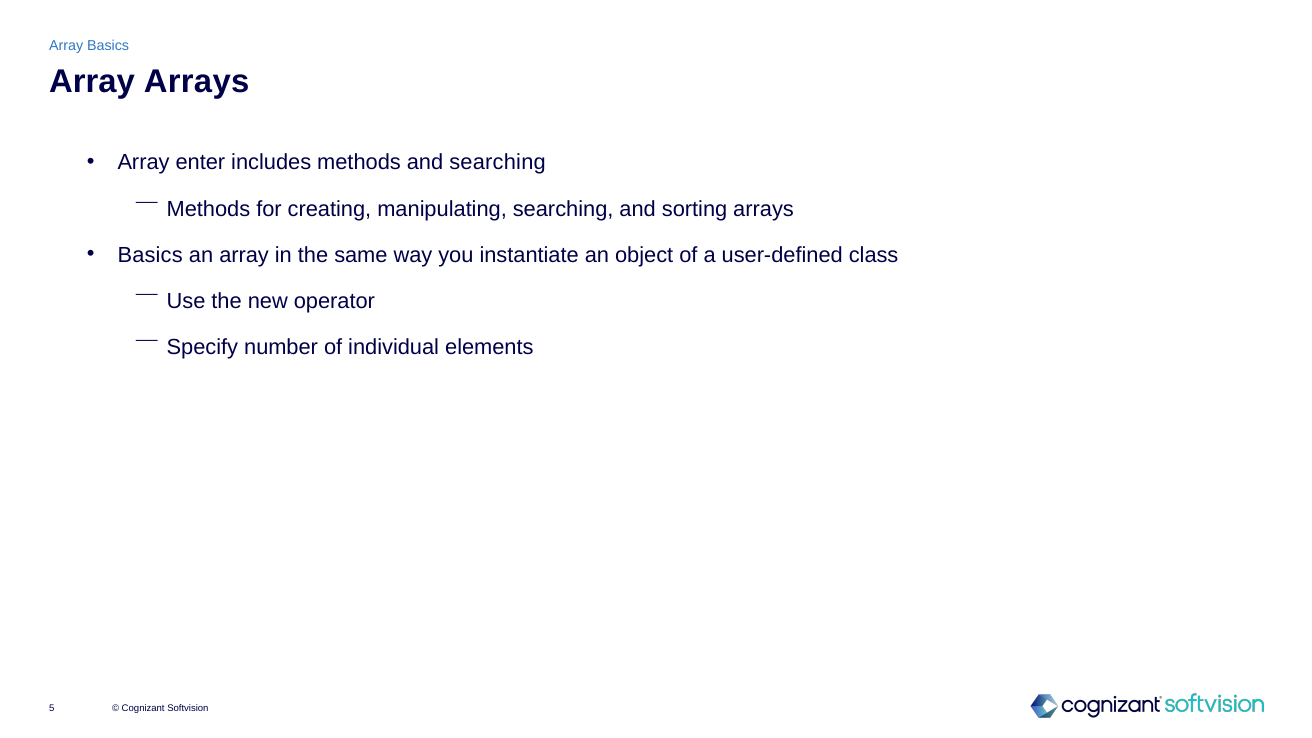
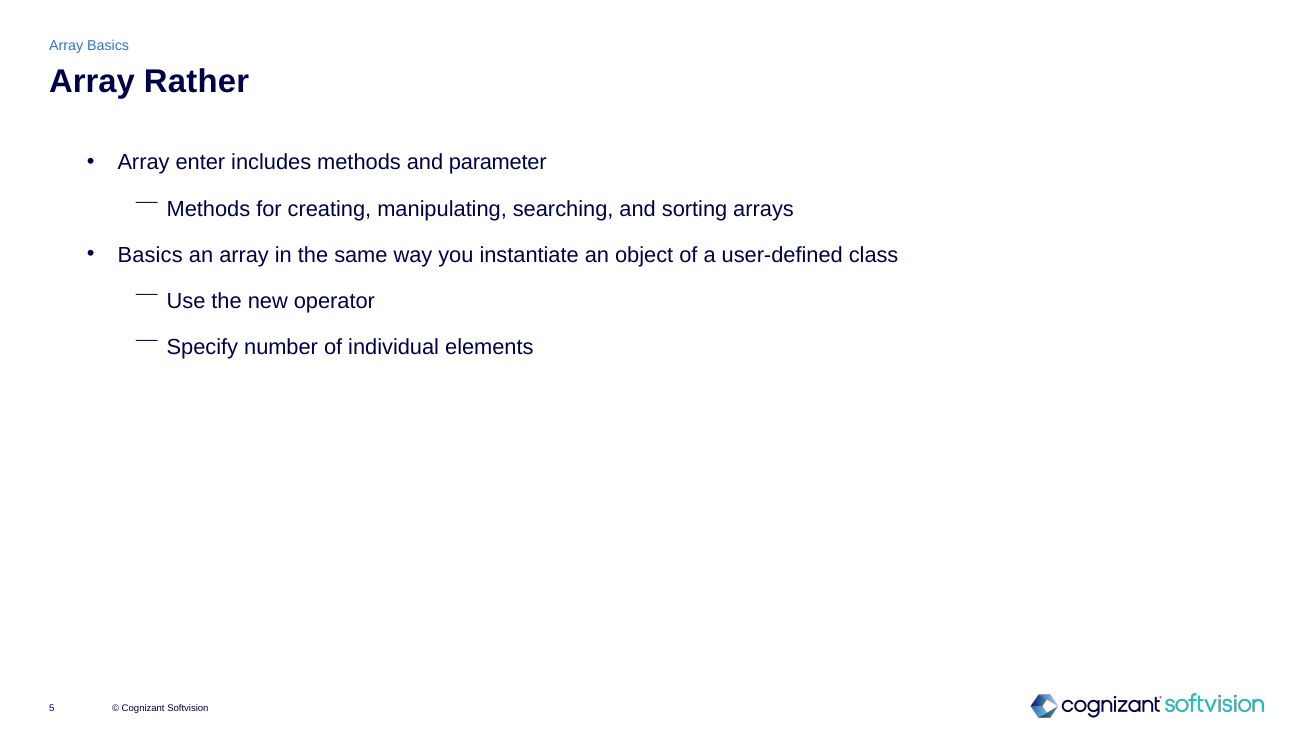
Array Arrays: Arrays -> Rather
and searching: searching -> parameter
